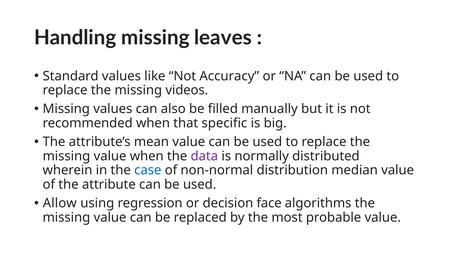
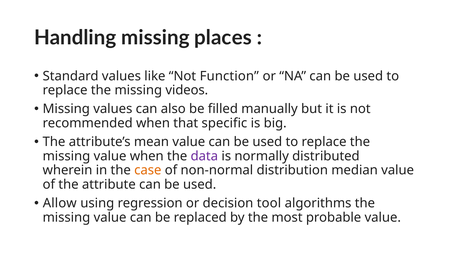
leaves: leaves -> places
Accuracy: Accuracy -> Function
case colour: blue -> orange
face: face -> tool
